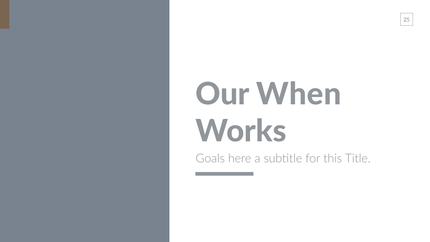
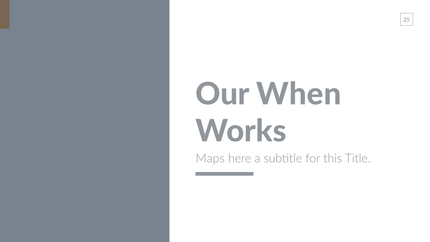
Goals: Goals -> Maps
